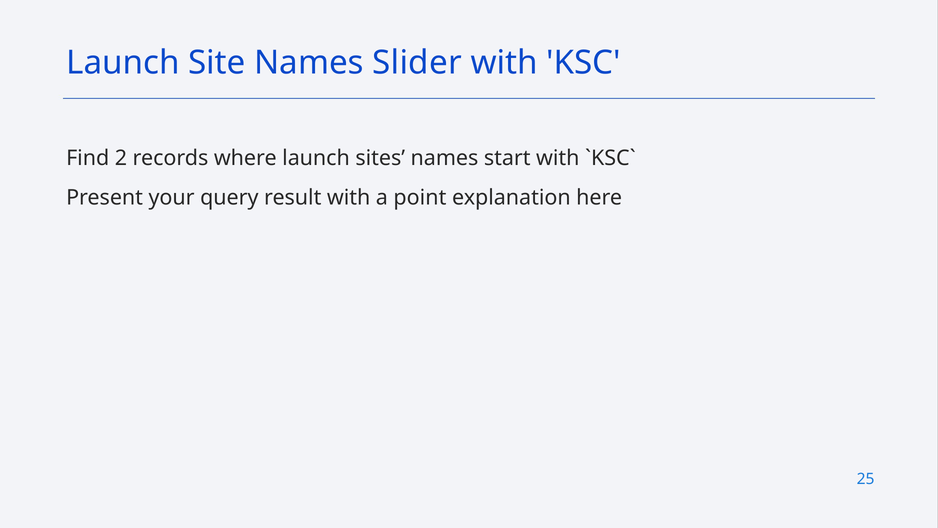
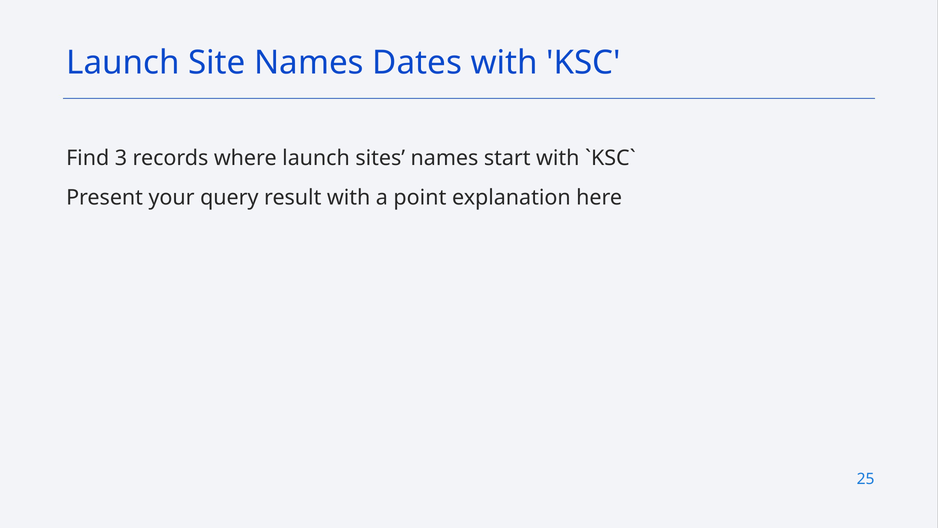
Slider: Slider -> Dates
2: 2 -> 3
